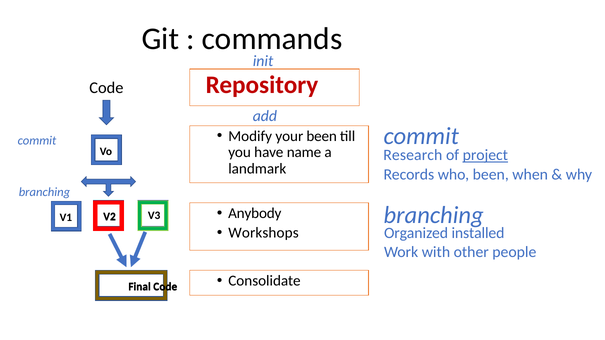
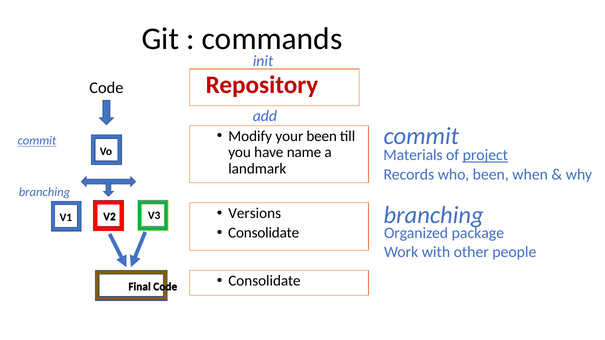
commit at (37, 141) underline: none -> present
Research: Research -> Materials
Anybody: Anybody -> Versions
Workshops at (263, 233): Workshops -> Consolidate
installed: installed -> package
